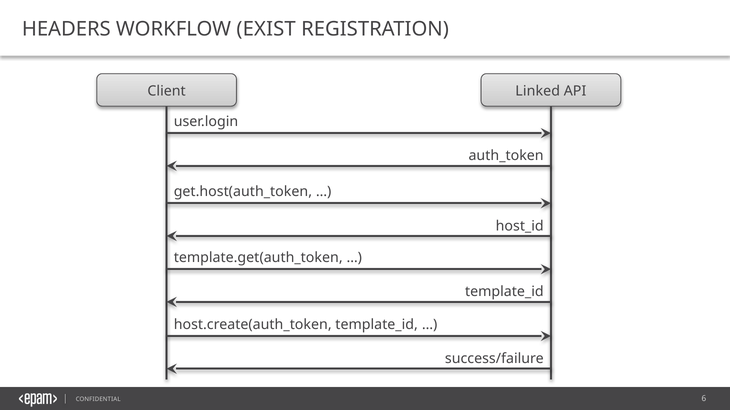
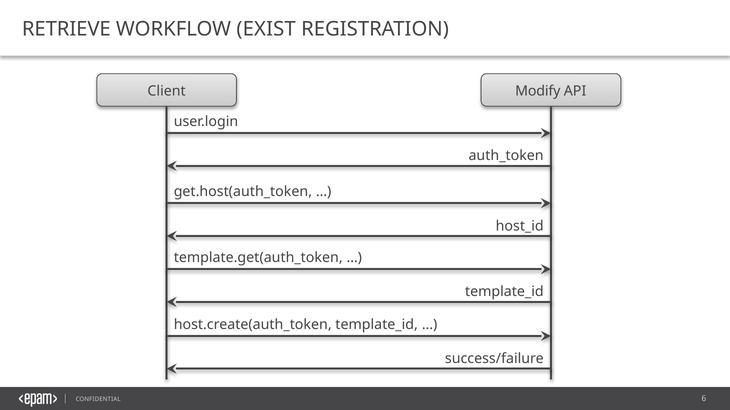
HEADERS: HEADERS -> RETRIEVE
Linked: Linked -> Modify
